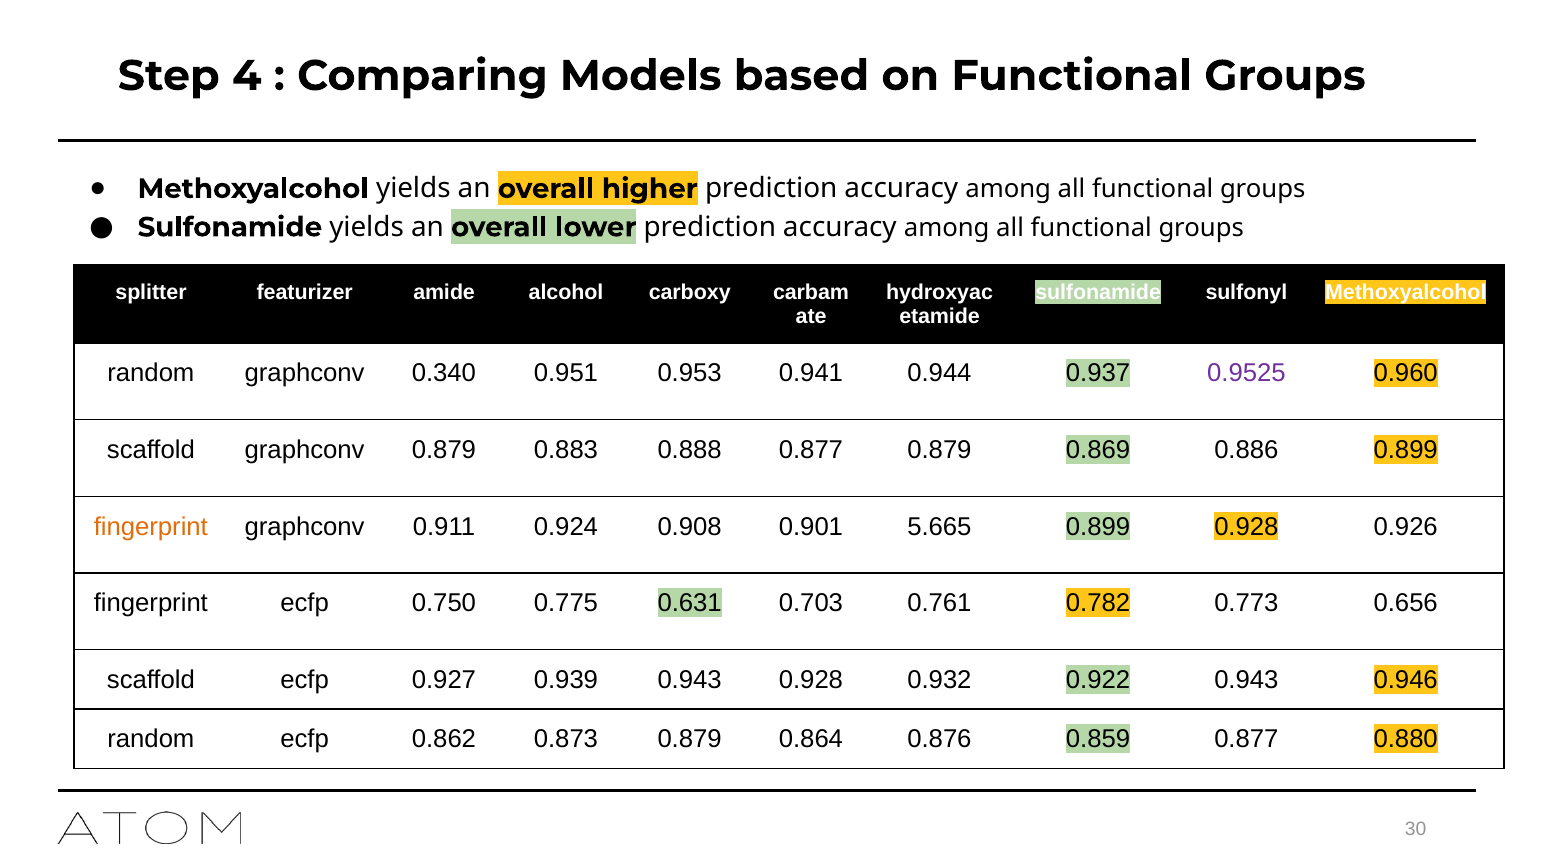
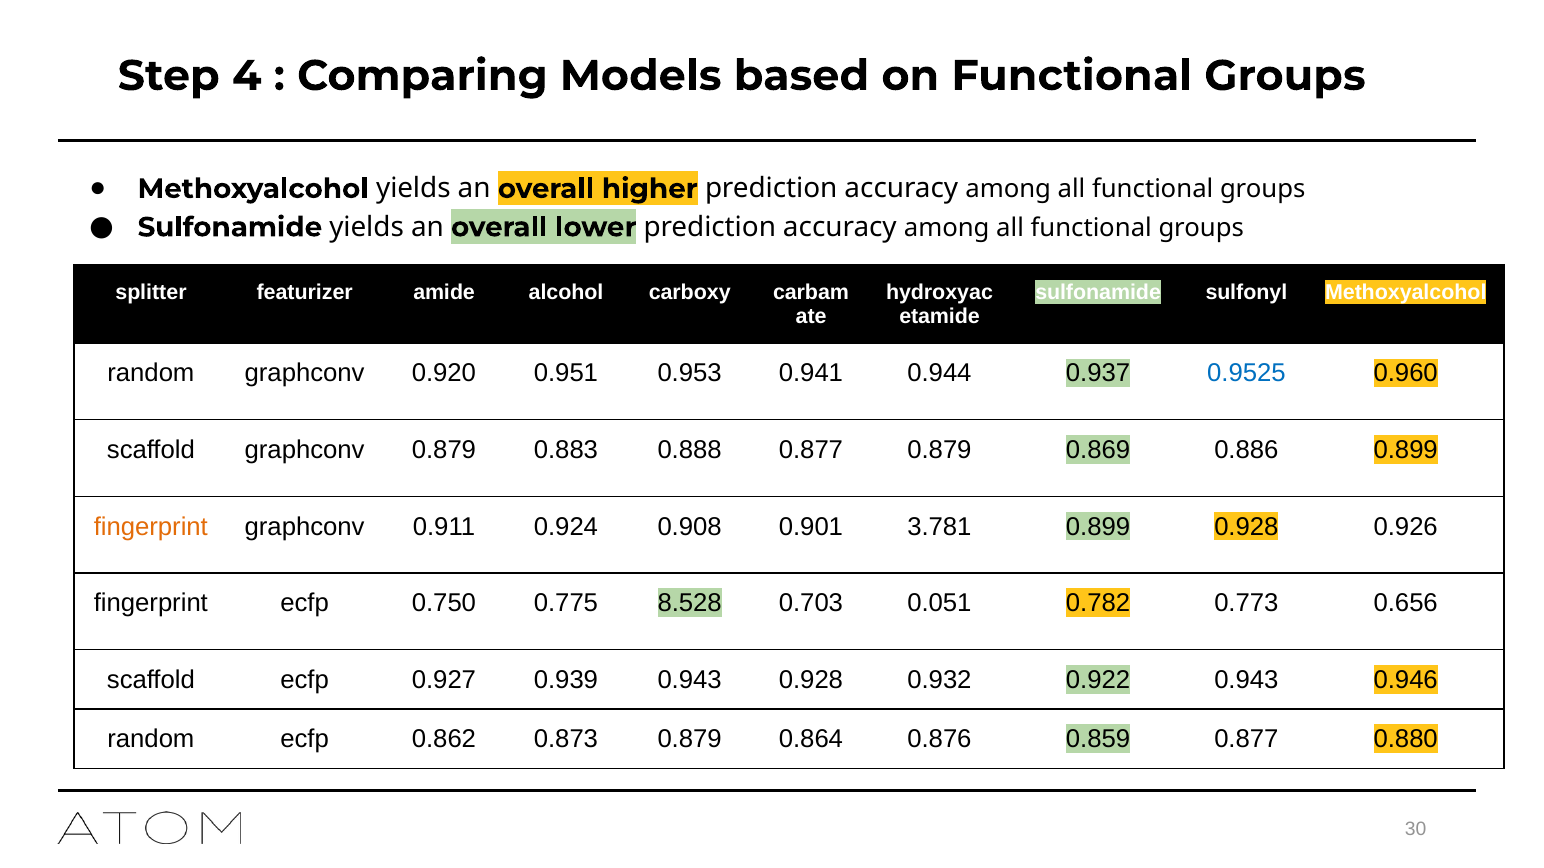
0.340: 0.340 -> 0.920
0.9525 colour: purple -> blue
5.665: 5.665 -> 3.781
0.631: 0.631 -> 8.528
0.761: 0.761 -> 0.051
